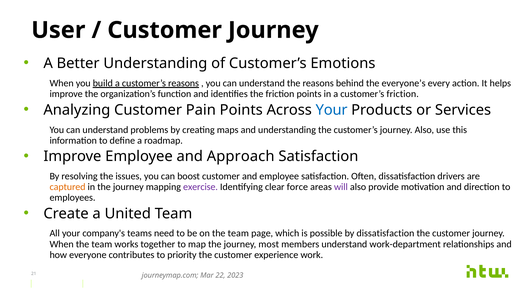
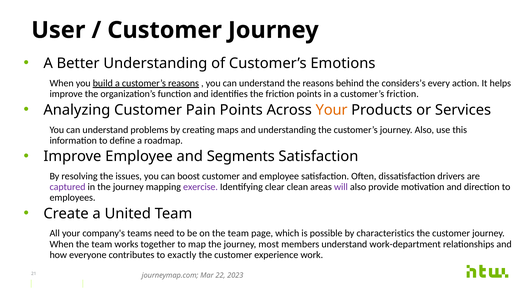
everyone’s: everyone’s -> considers’s
Your at (332, 110) colour: blue -> orange
Approach: Approach -> Segments
captured colour: orange -> purple
force: force -> clean
by dissatisfaction: dissatisfaction -> characteristics
priority: priority -> exactly
